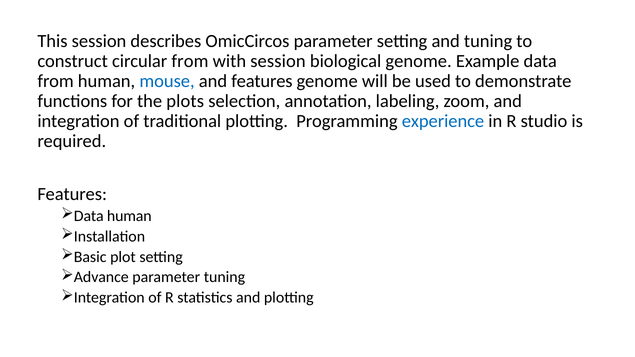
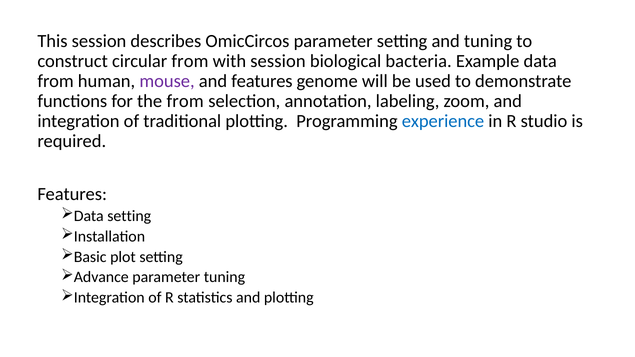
biological genome: genome -> bacteria
mouse colour: blue -> purple
the plots: plots -> from
Data human: human -> setting
